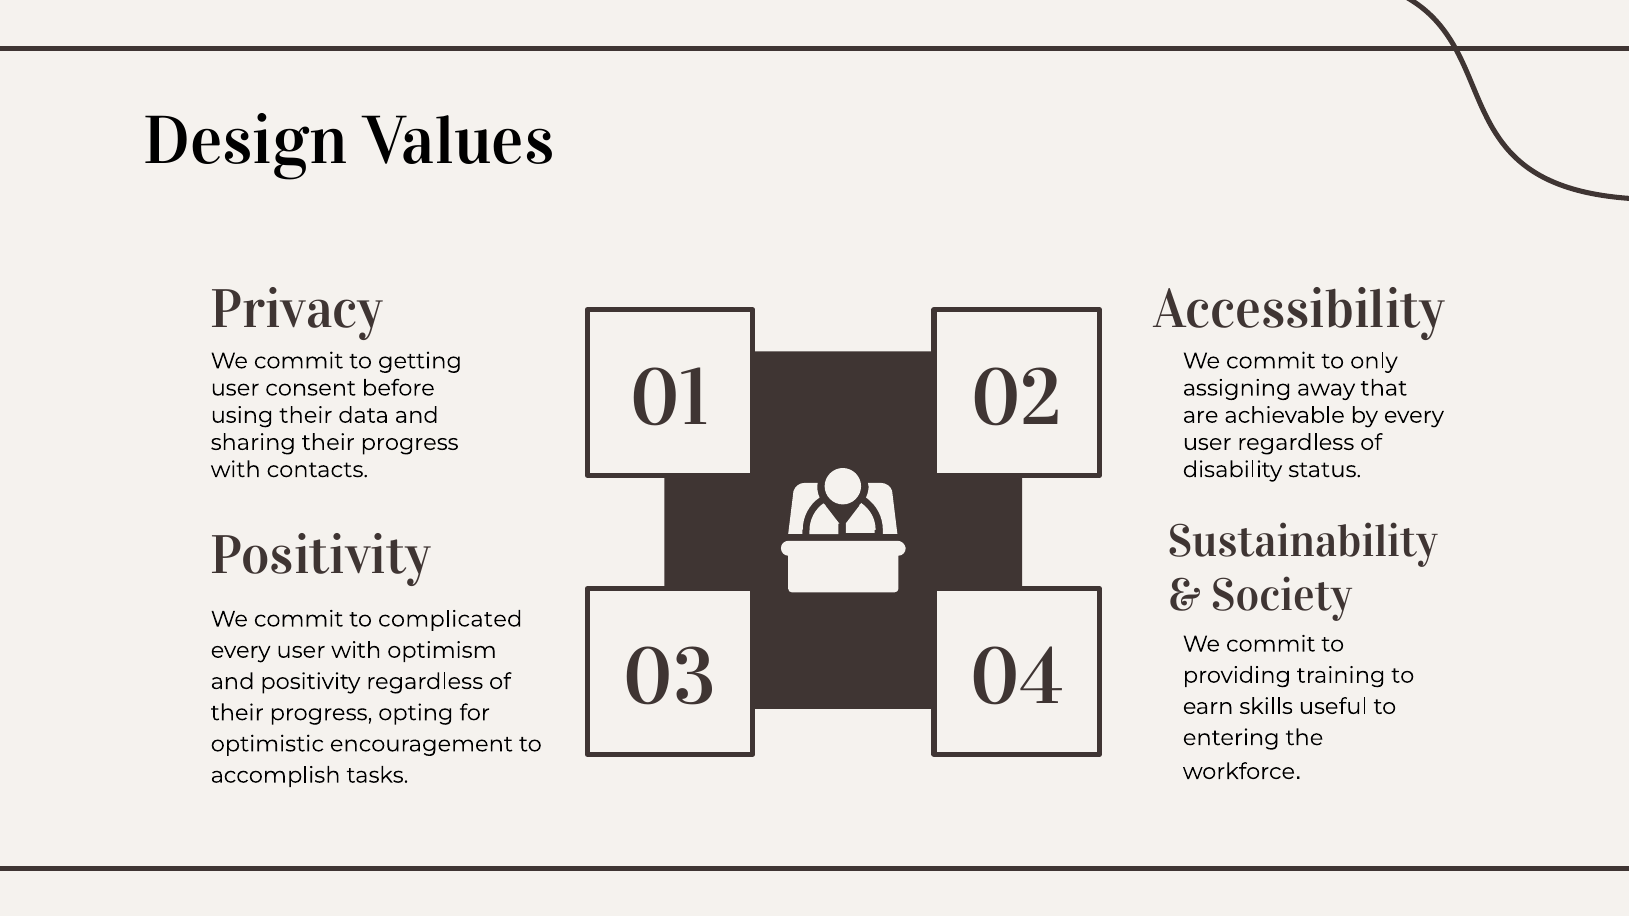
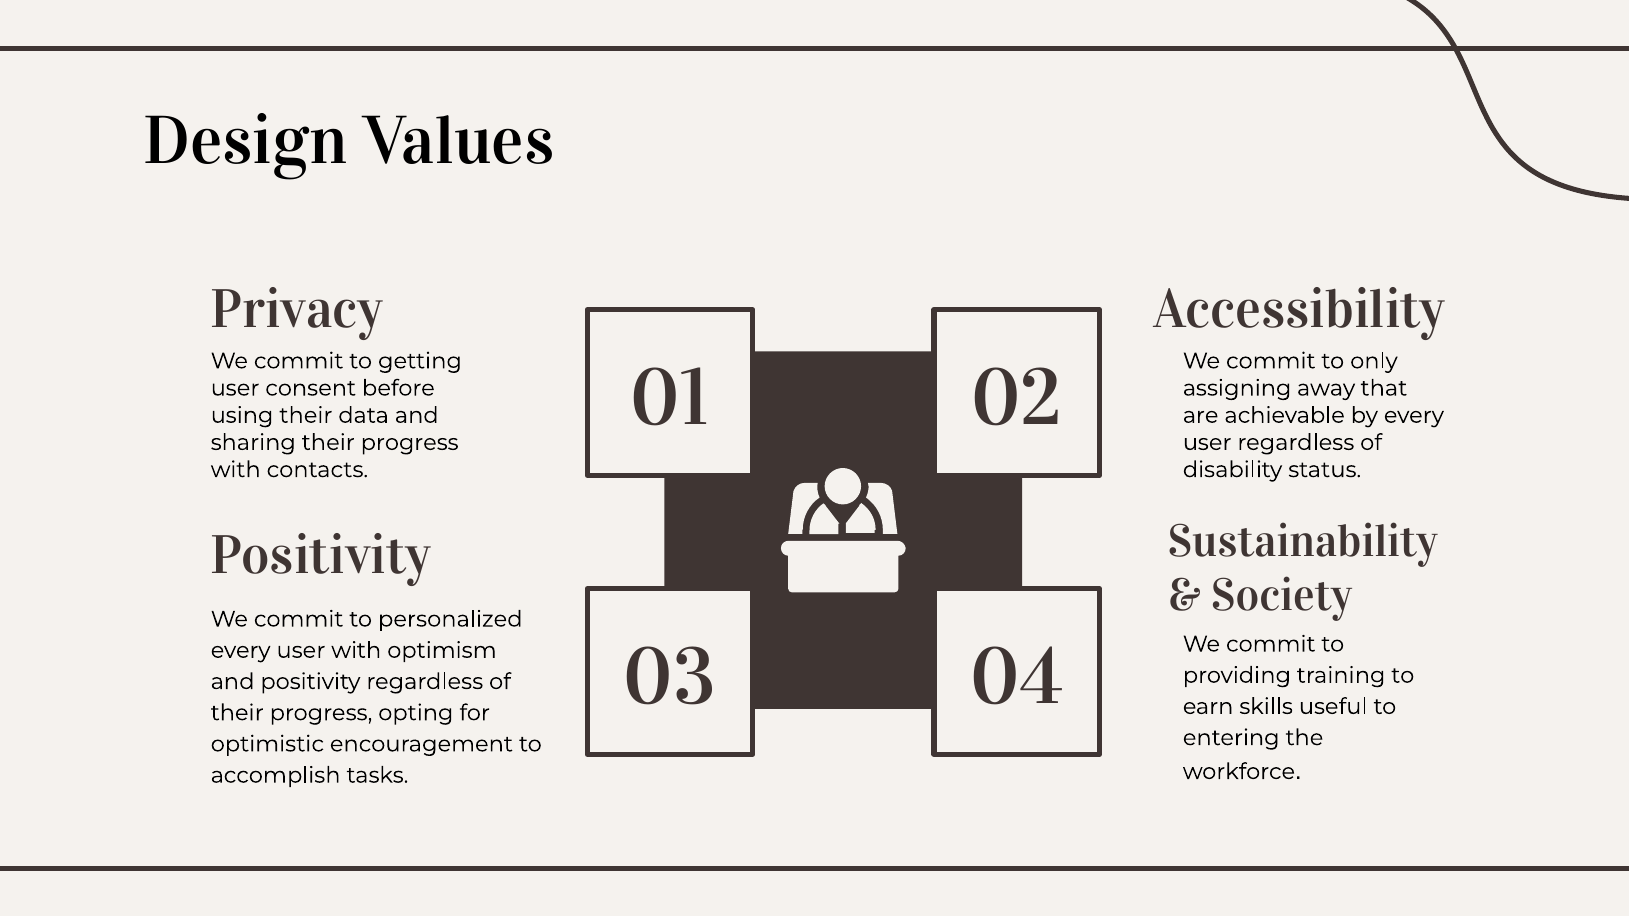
complicated: complicated -> personalized
